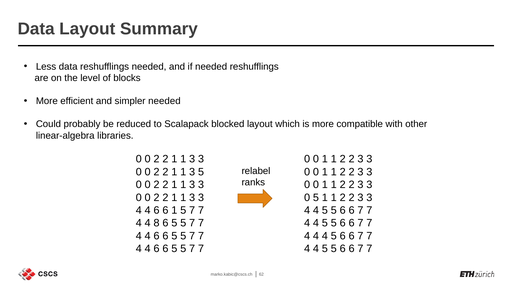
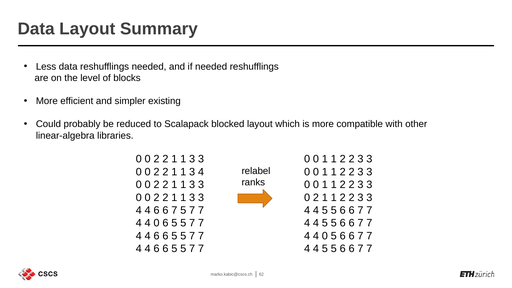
simpler needed: needed -> existing
1 3 5: 5 -> 4
5 at (316, 197): 5 -> 2
4 6 6 1: 1 -> 7
8 at (157, 223): 8 -> 0
4 at (325, 236): 4 -> 0
